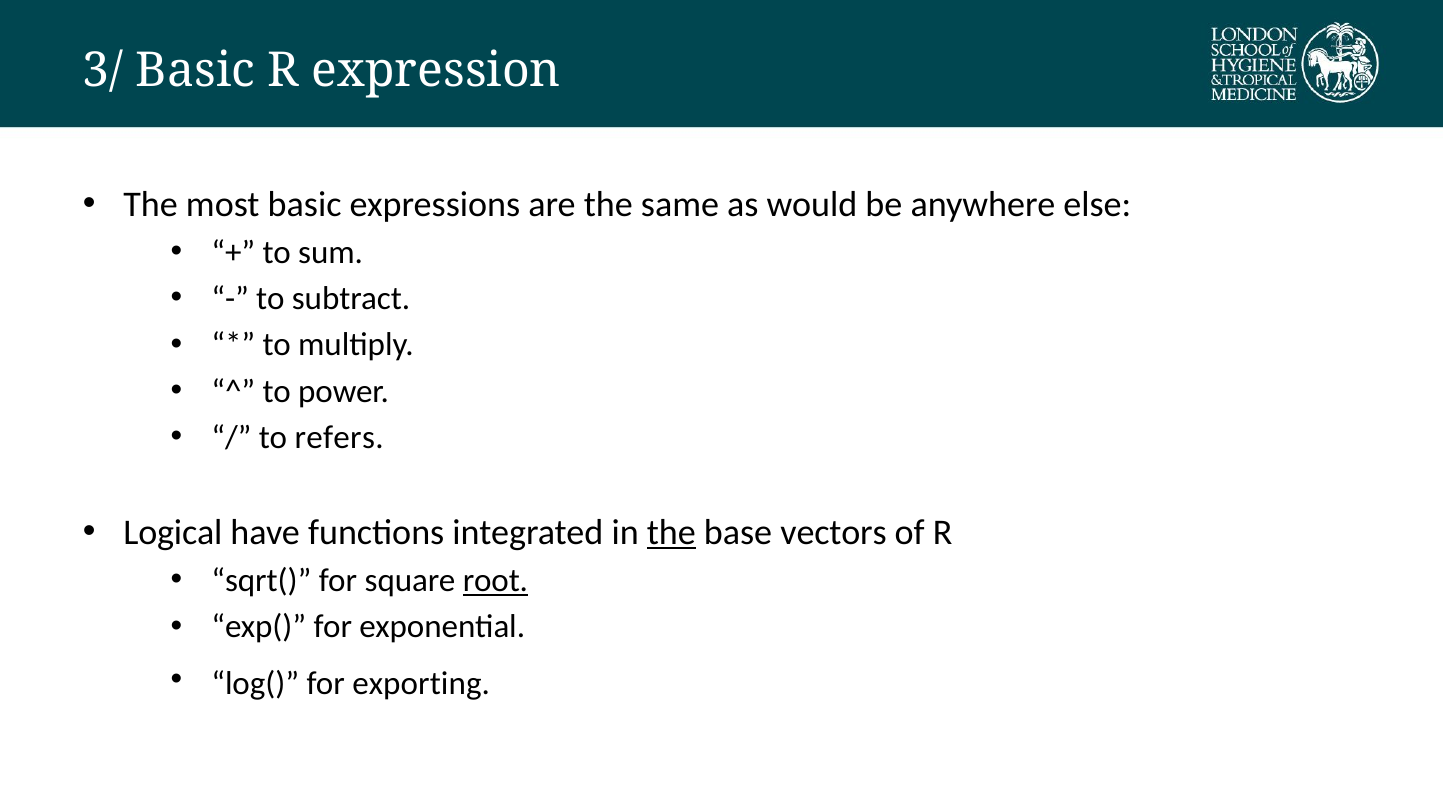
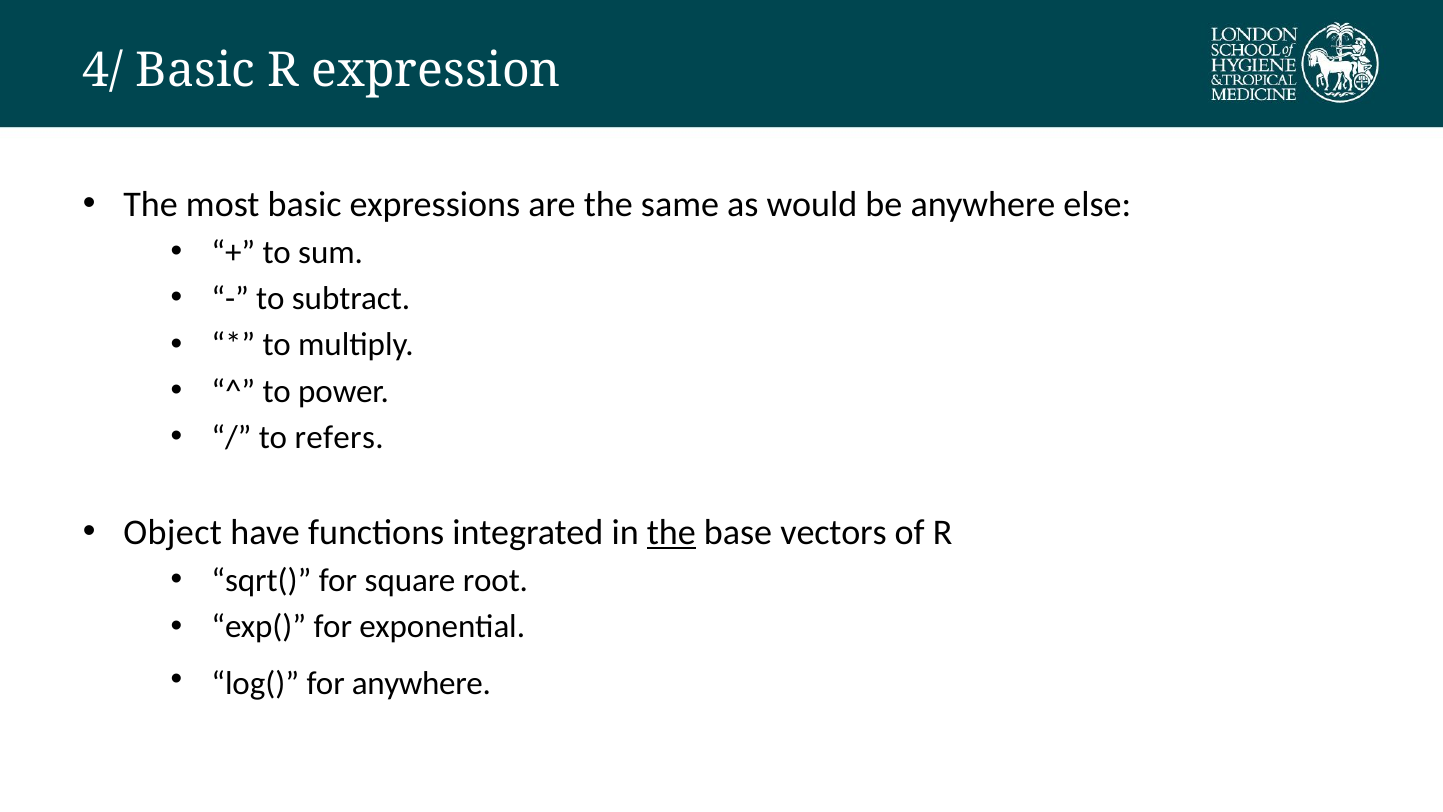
3/: 3/ -> 4/
Logical: Logical -> Object
root underline: present -> none
for exporting: exporting -> anywhere
